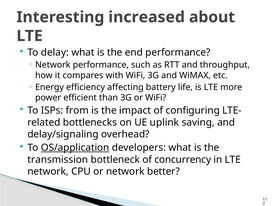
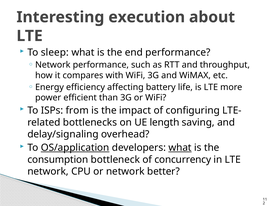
increased: increased -> execution
delay: delay -> sleep
uplink: uplink -> length
what at (180, 148) underline: none -> present
transmission: transmission -> consumption
